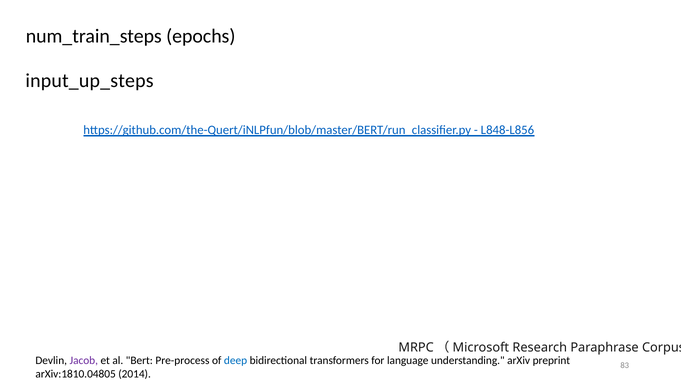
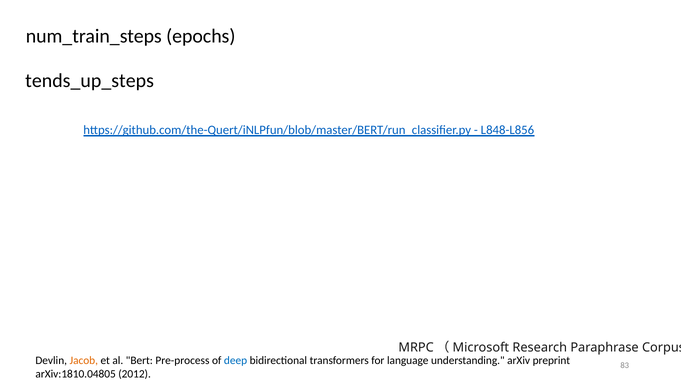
input_up_steps: input_up_steps -> tends_up_steps
Jacob colour: purple -> orange
2014: 2014 -> 2012
